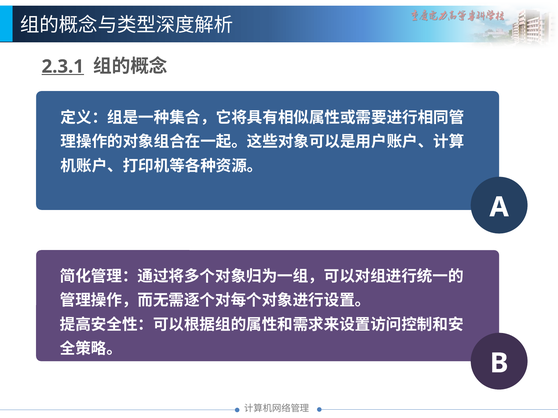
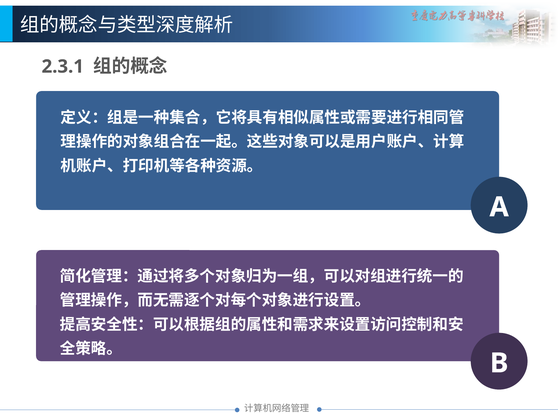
2.3.1 underline: present -> none
